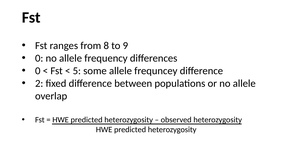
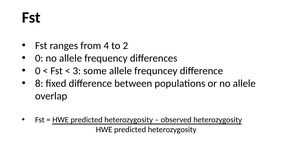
8: 8 -> 4
9: 9 -> 2
5: 5 -> 3
2: 2 -> 8
